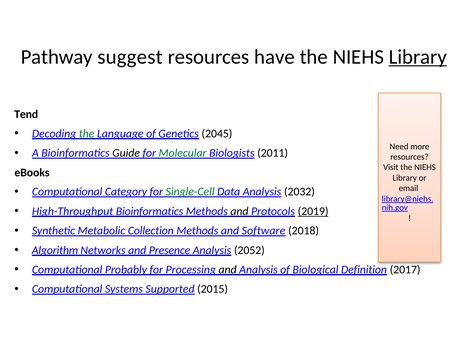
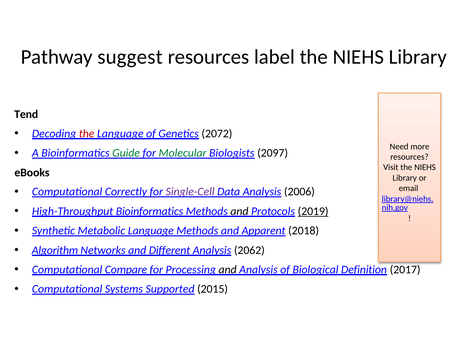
have: have -> label
Library at (418, 57) underline: present -> none
the at (87, 134) colour: green -> red
2045: 2045 -> 2072
Guide colour: black -> green
2011: 2011 -> 2097
Category: Category -> Correctly
Single-Cell colour: green -> purple
2032: 2032 -> 2006
Metabolic Collection: Collection -> Language
Software: Software -> Apparent
Presence: Presence -> Different
2052: 2052 -> 2062
Probably: Probably -> Compare
